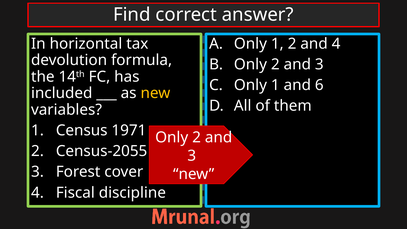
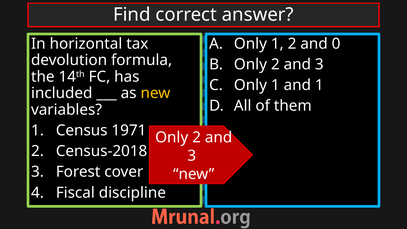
and 4: 4 -> 0
and 6: 6 -> 1
Census-2055: Census-2055 -> Census-2018
